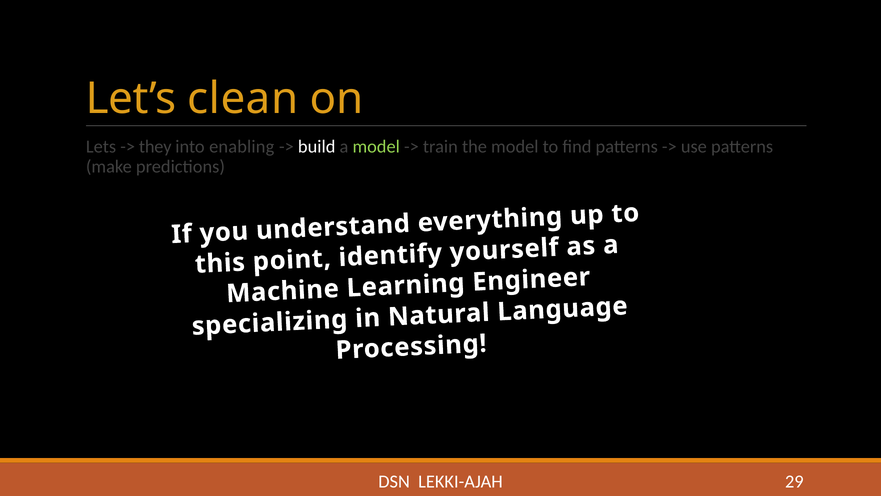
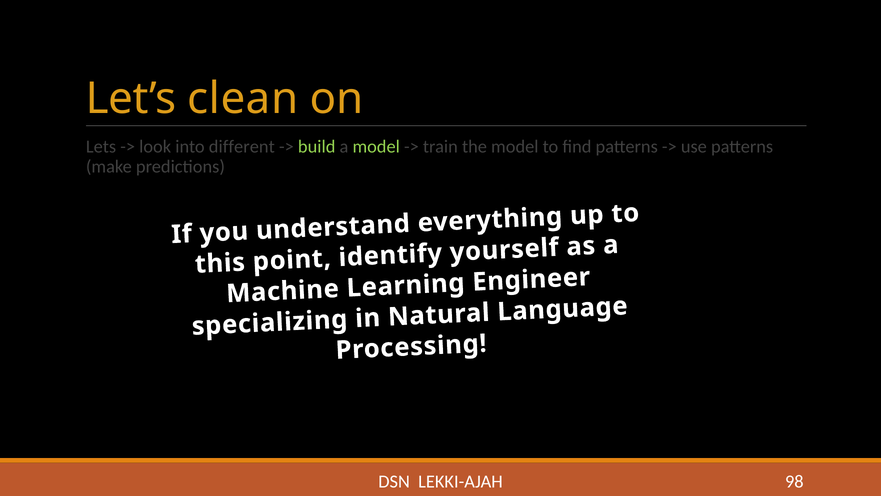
they: they -> look
enabling: enabling -> different
build colour: white -> light green
29: 29 -> 98
